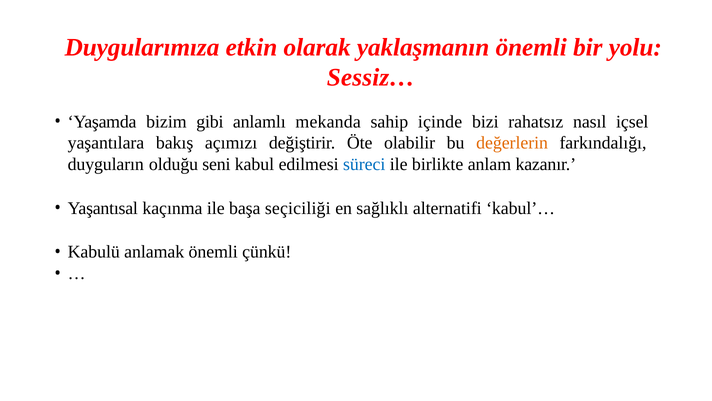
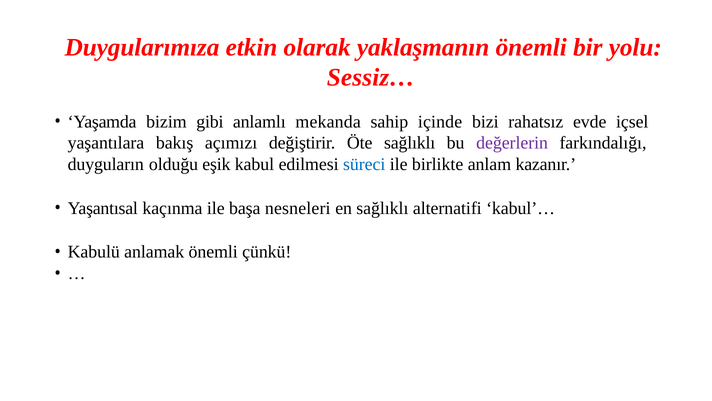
nasıl: nasıl -> evde
Öte olabilir: olabilir -> sağlıklı
değerlerin colour: orange -> purple
seni: seni -> eşik
seçiciliği: seçiciliği -> nesneleri
